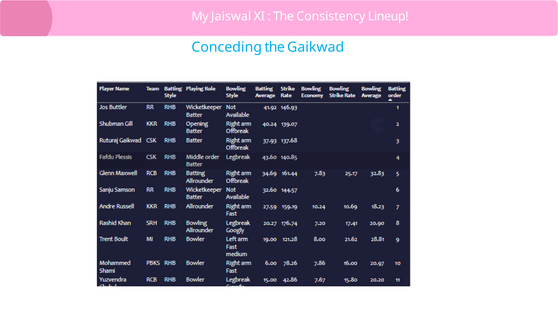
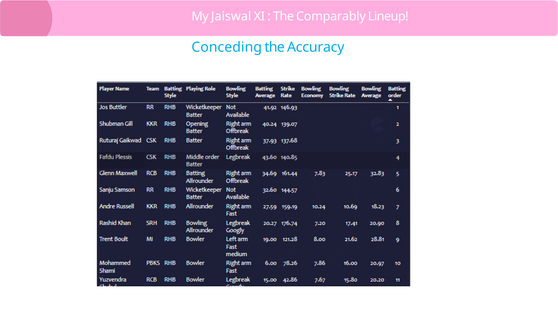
Consistency: Consistency -> Comparably
Gaikwad: Gaikwad -> Accuracy
